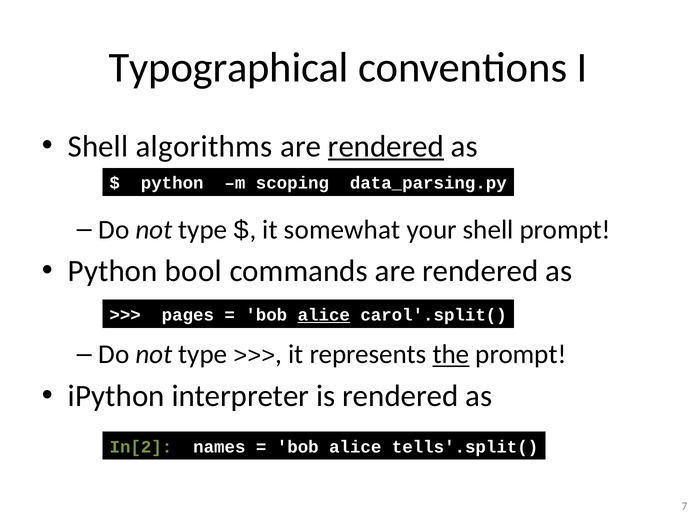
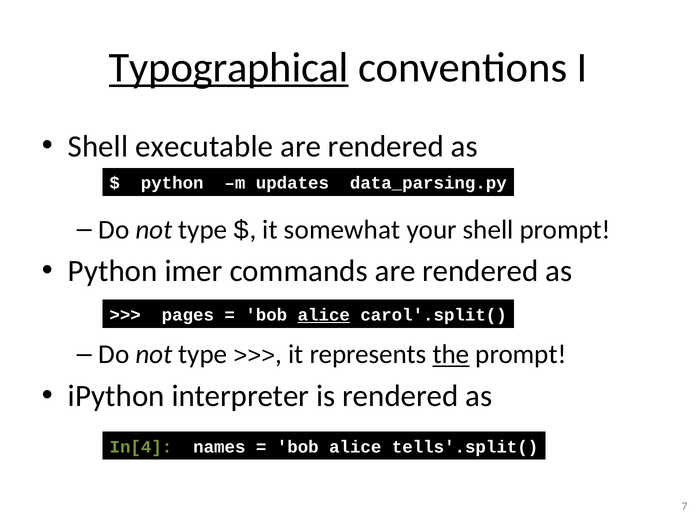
Typographical underline: none -> present
algorithms: algorithms -> executable
rendered at (386, 146) underline: present -> none
scoping: scoping -> updates
bool: bool -> imer
In[2: In[2 -> In[4
